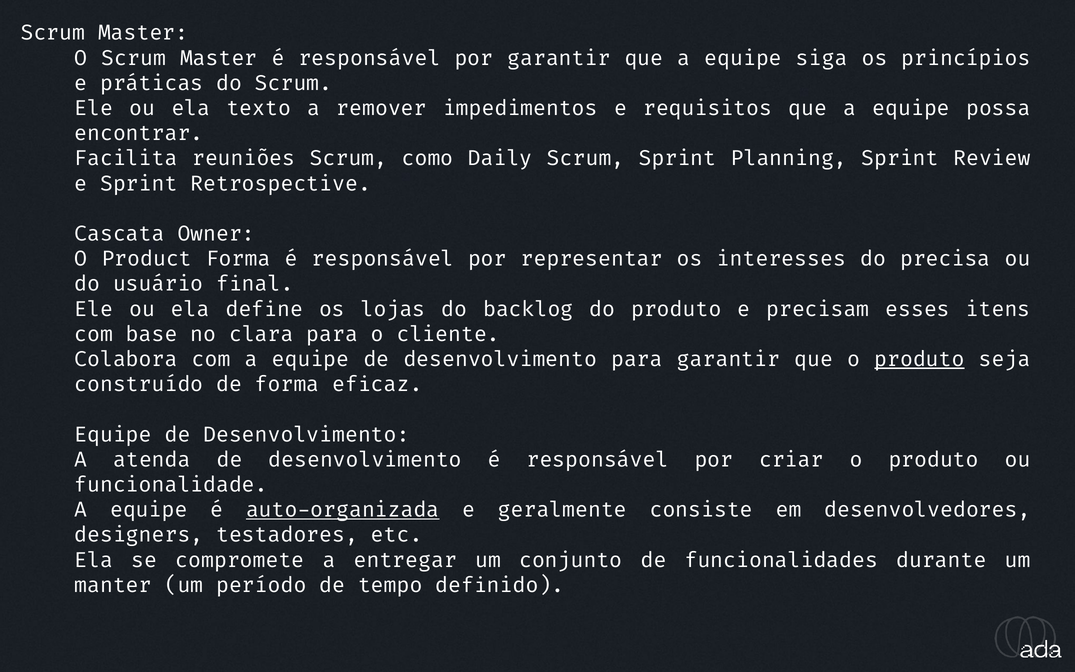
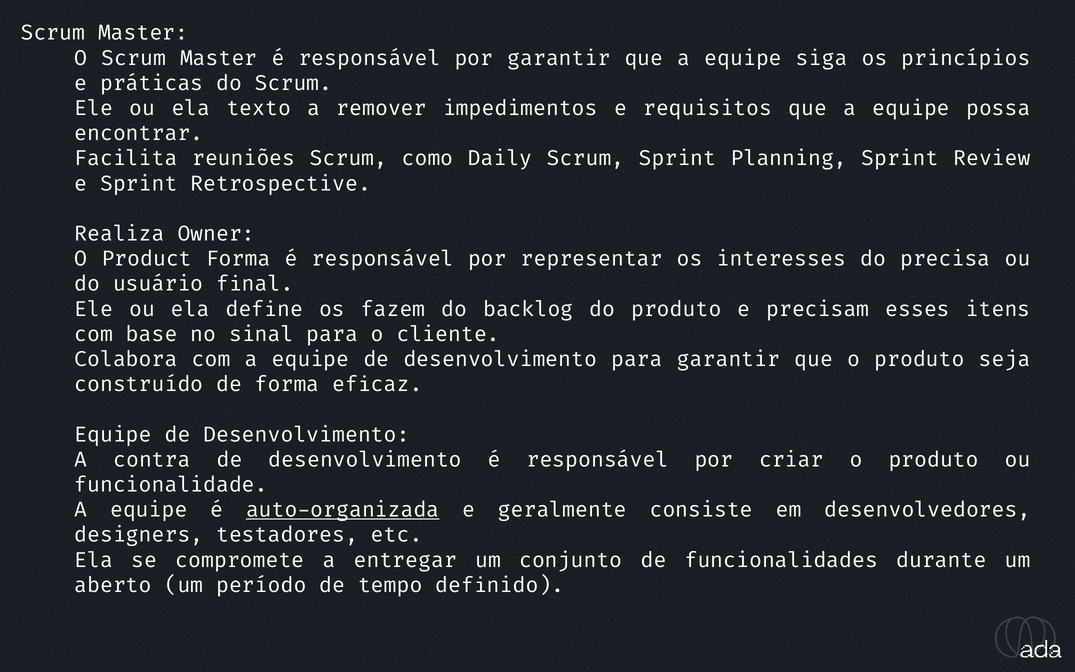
Cascata: Cascata -> Realiza
lojas: lojas -> fazem
clara: clara -> sinal
produto at (919, 359) underline: present -> none
atenda: atenda -> contra
manter: manter -> aberto
